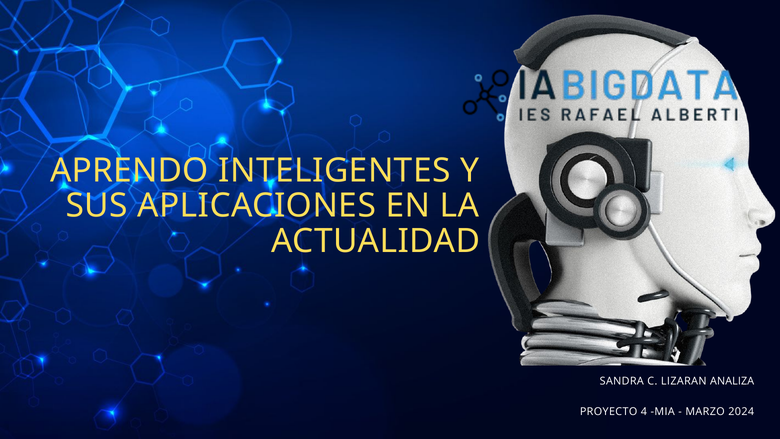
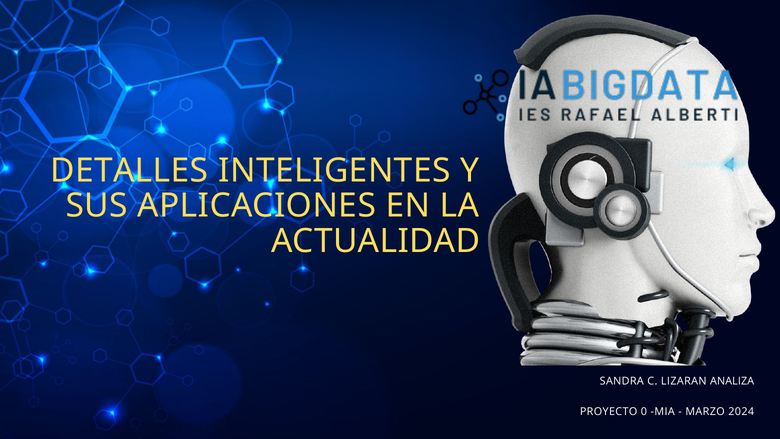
APRENDO: APRENDO -> DETALLES
4: 4 -> 0
